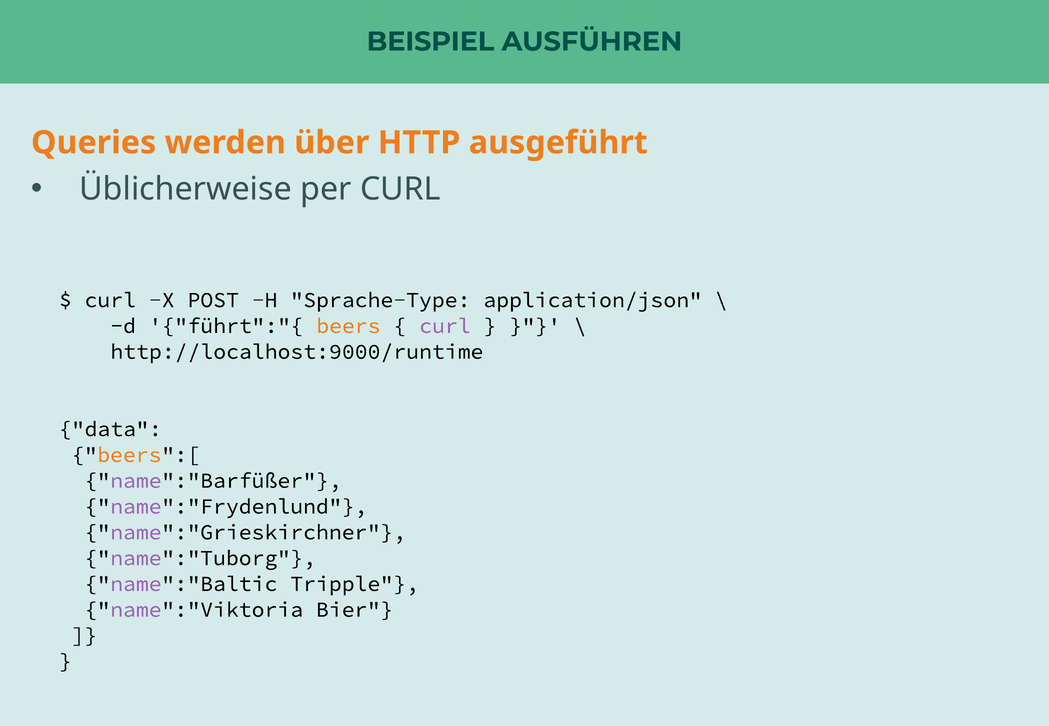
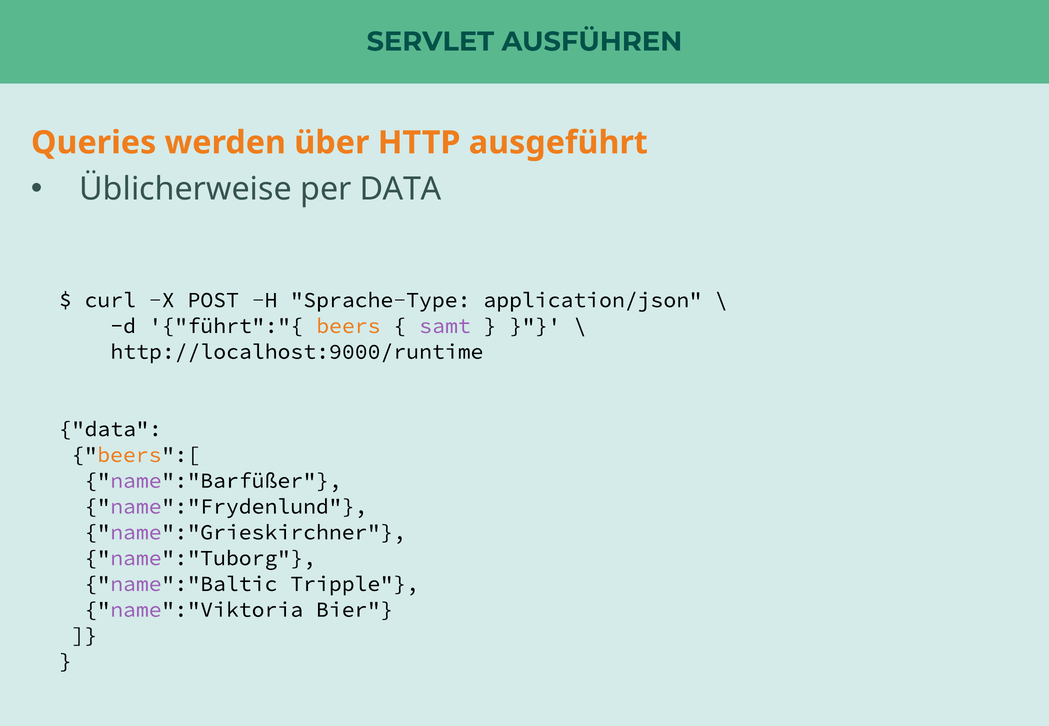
BEISPIEL: BEISPIEL -> SERVLET
per CURL: CURL -> DATA
curl at (445, 326): curl -> samt
